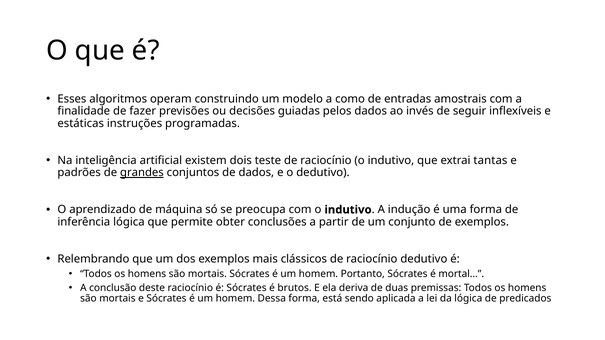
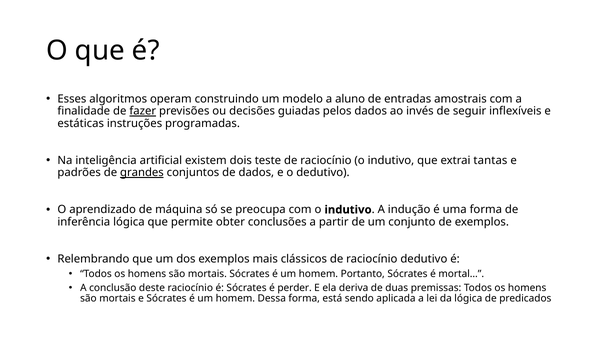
como: como -> aluno
fazer underline: none -> present
brutos: brutos -> perder
